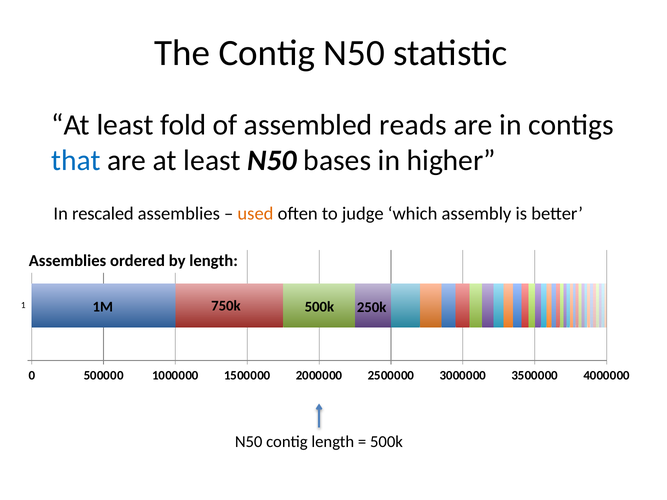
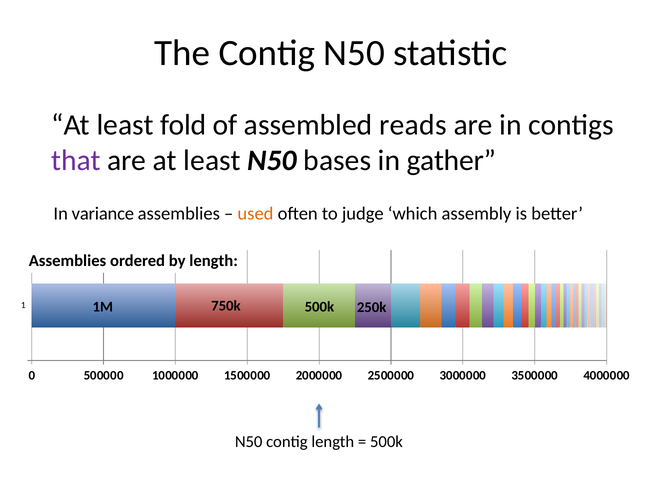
that colour: blue -> purple
higher: higher -> gather
rescaled: rescaled -> variance
